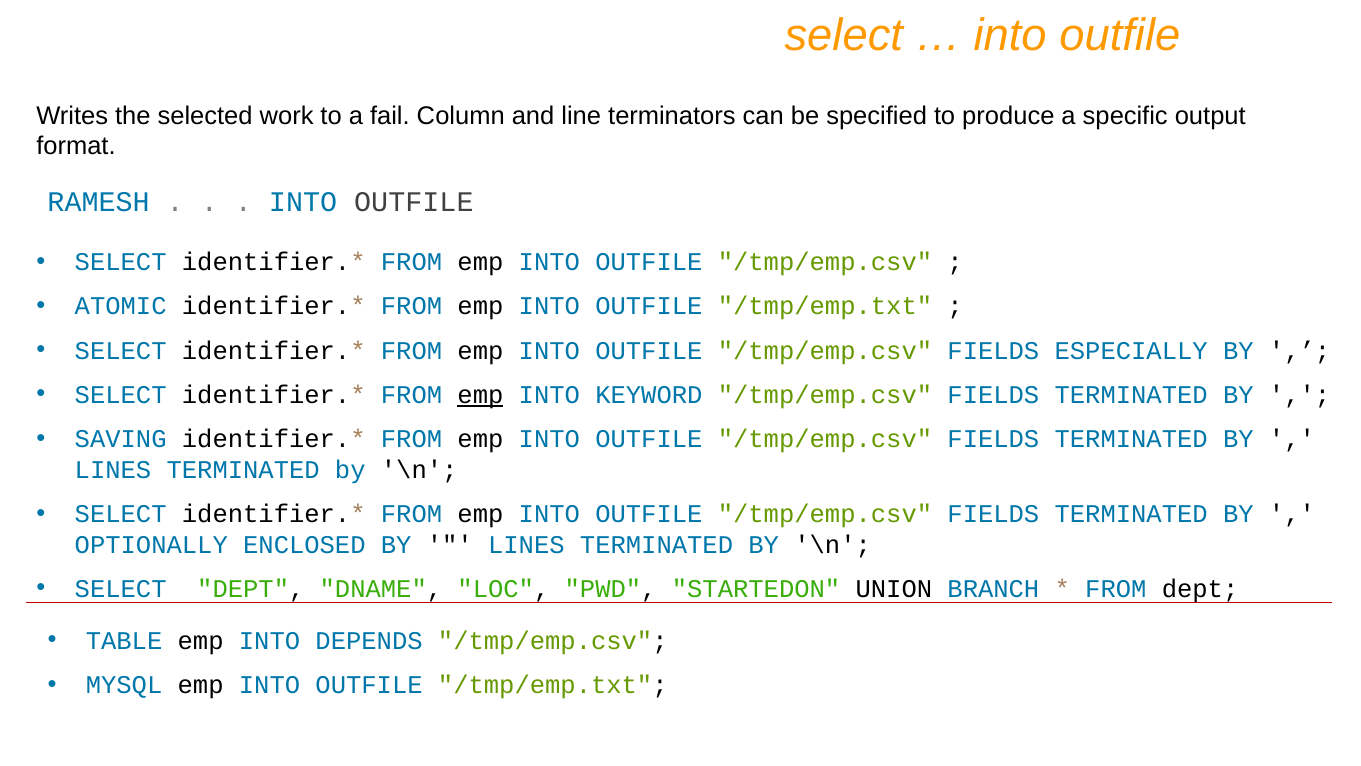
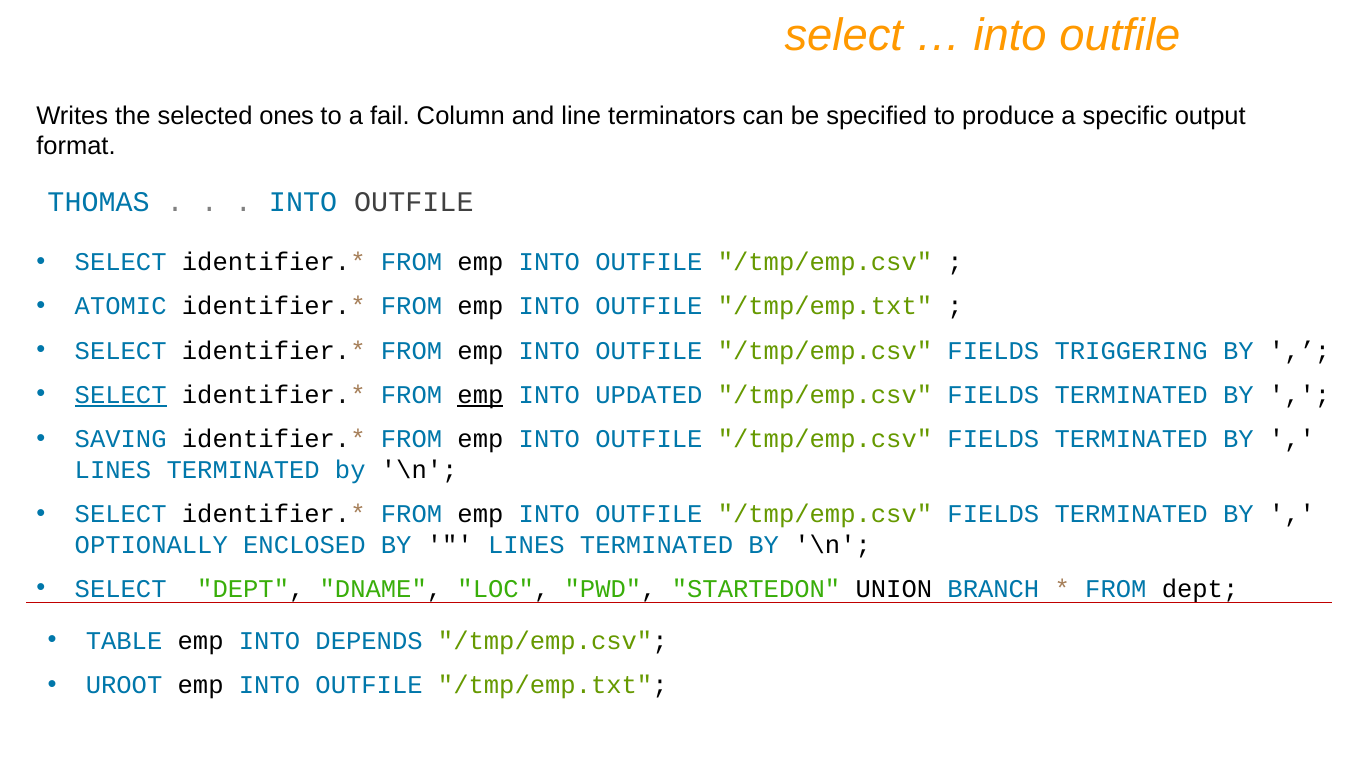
work: work -> ones
RAMESH: RAMESH -> THOMAS
ESPECIALLY: ESPECIALLY -> TRIGGERING
SELECT at (121, 395) underline: none -> present
KEYWORD: KEYWORD -> UPDATED
MYSQL: MYSQL -> UROOT
